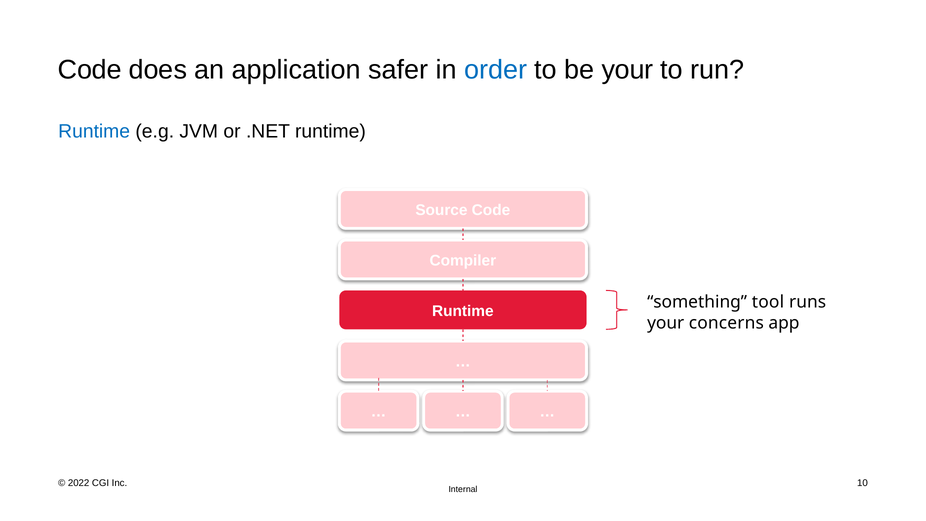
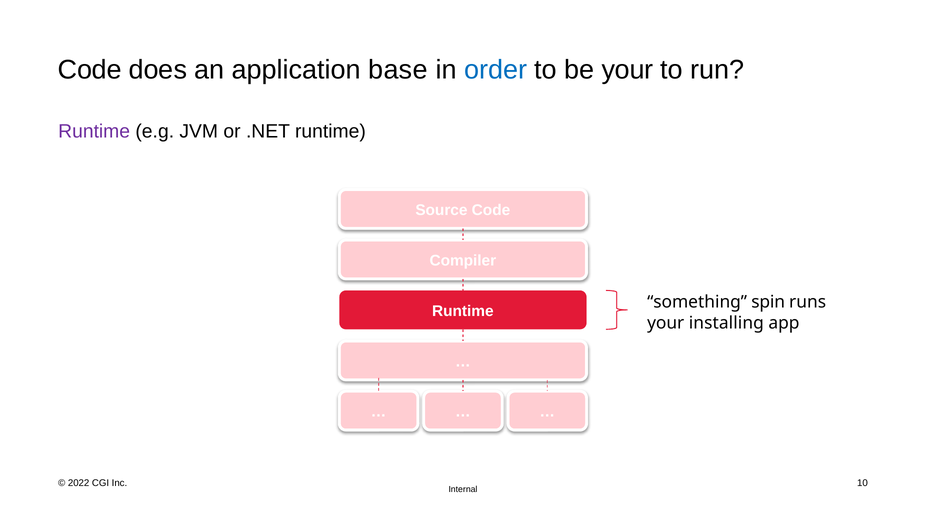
safer: safer -> base
Runtime at (94, 131) colour: blue -> purple
tool: tool -> spin
concerns: concerns -> installing
